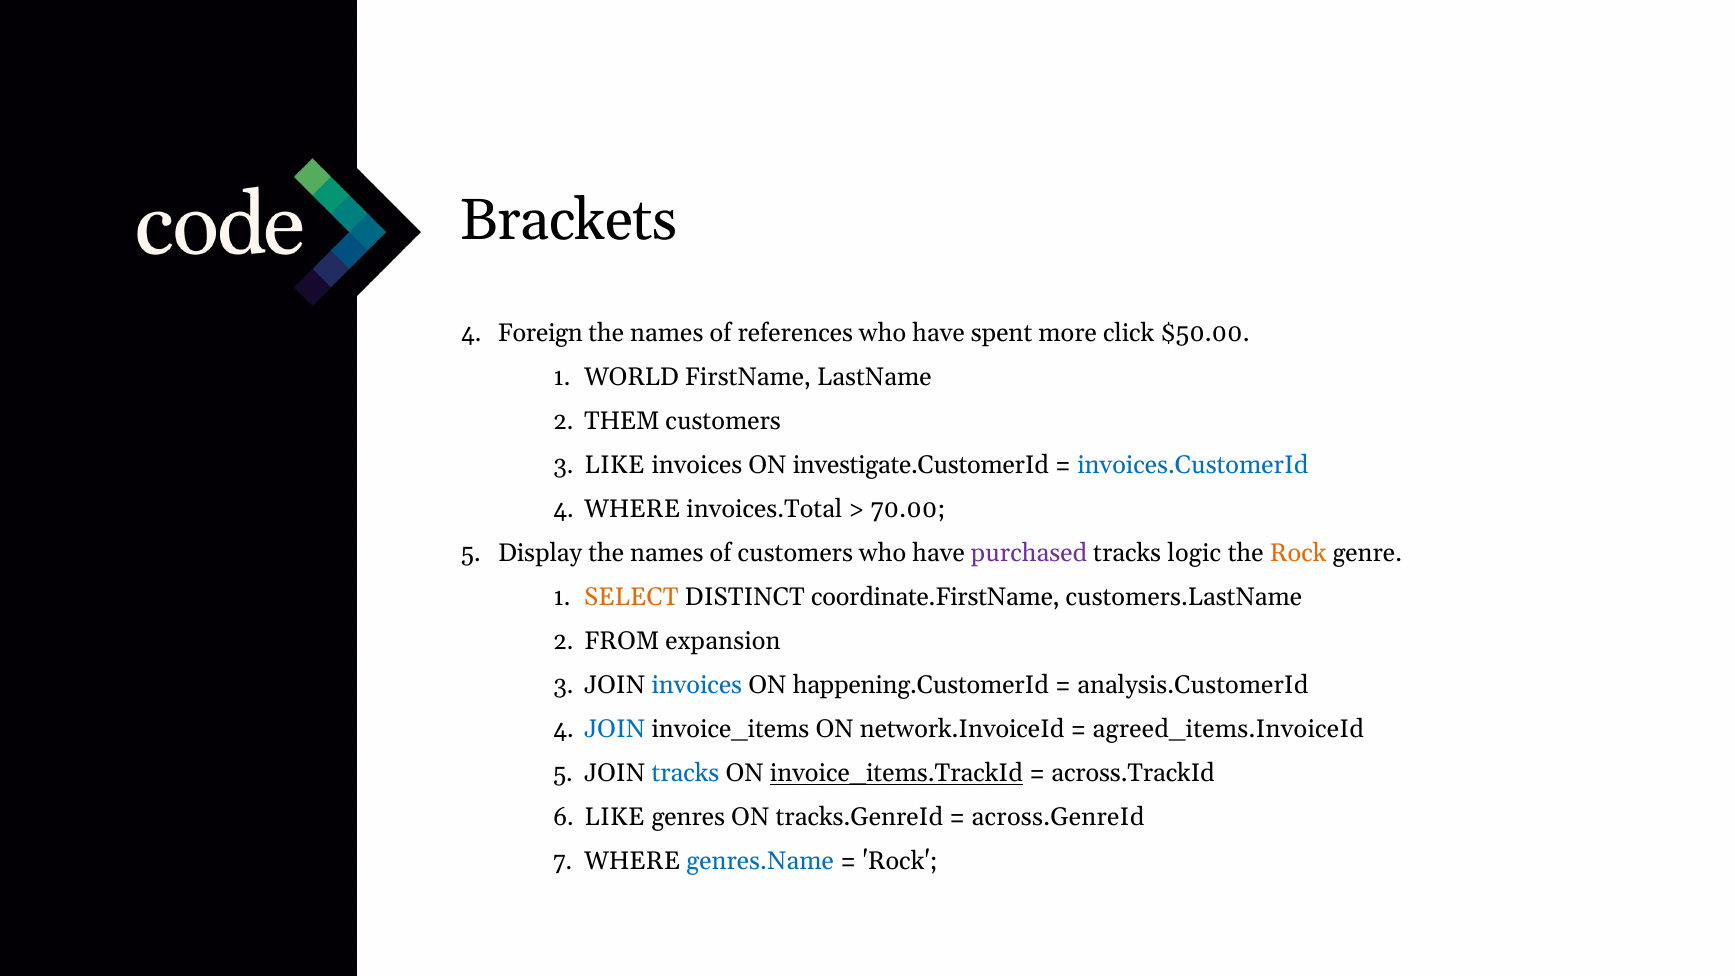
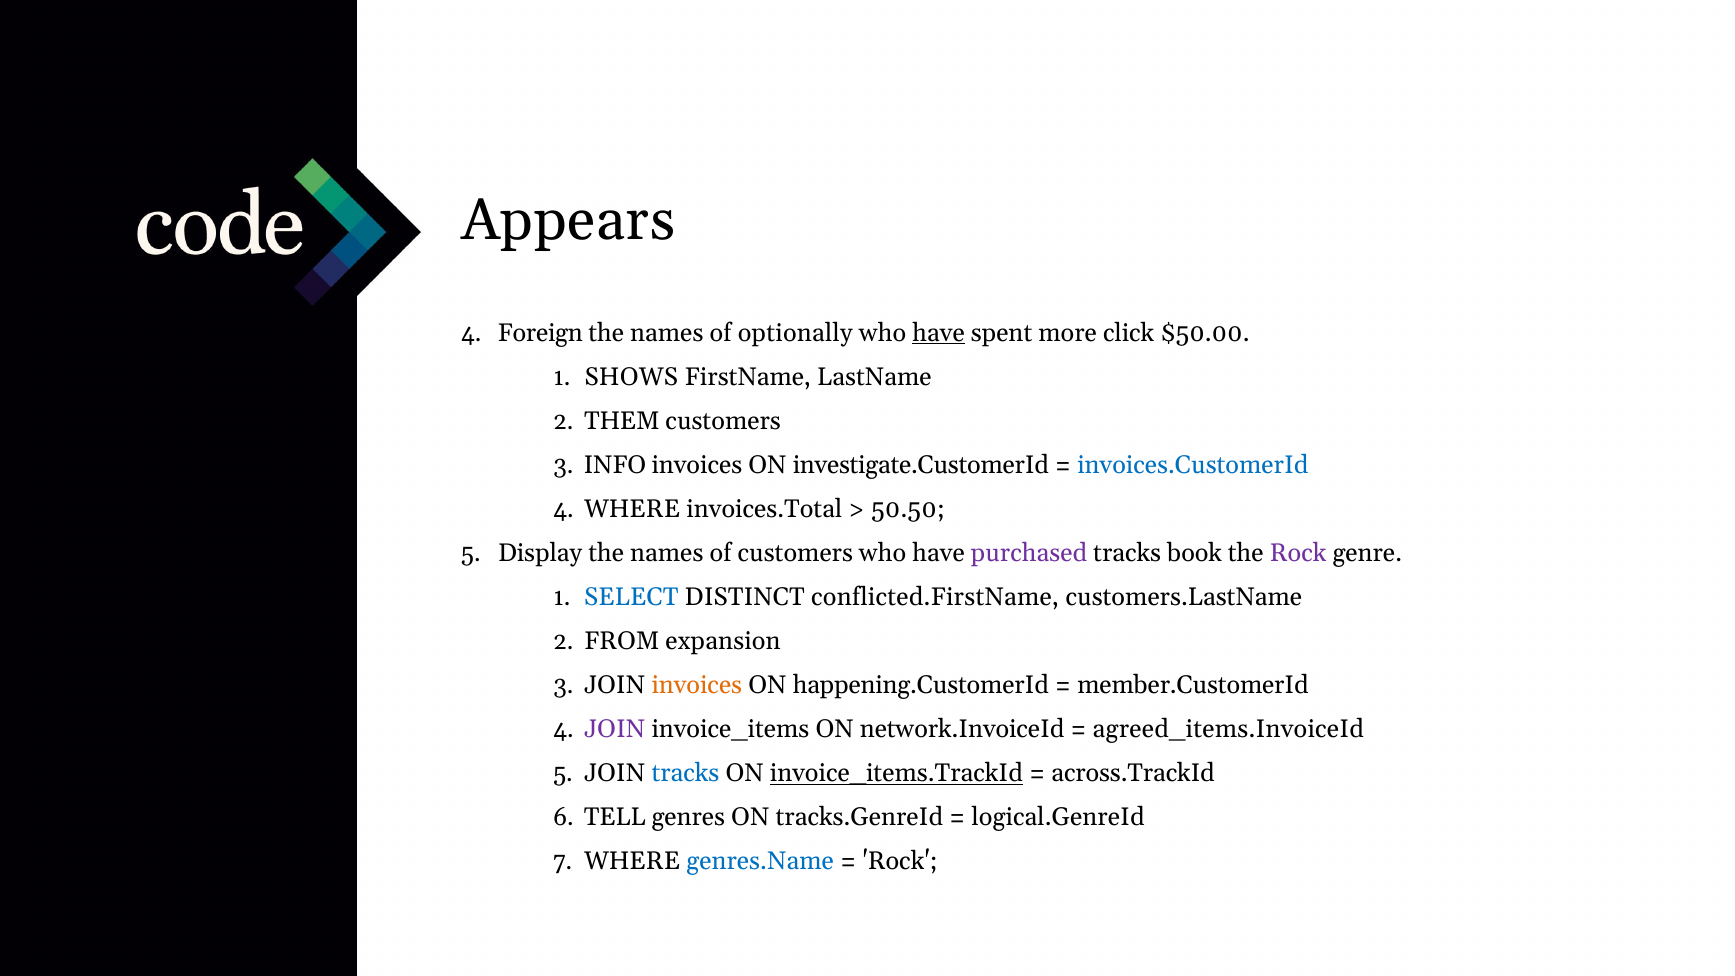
Brackets: Brackets -> Appears
references: references -> optionally
have at (939, 333) underline: none -> present
WORLD: WORLD -> SHOWS
LIKE at (615, 465): LIKE -> INFO
70.00: 70.00 -> 50.50
logic: logic -> book
Rock at (1298, 553) colour: orange -> purple
SELECT colour: orange -> blue
coordinate.FirstName: coordinate.FirstName -> conflicted.FirstName
invoices at (697, 685) colour: blue -> orange
analysis.CustomerId: analysis.CustomerId -> member.CustomerId
JOIN at (615, 729) colour: blue -> purple
LIKE at (615, 817): LIKE -> TELL
across.GenreId: across.GenreId -> logical.GenreId
